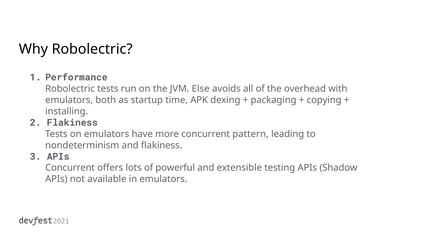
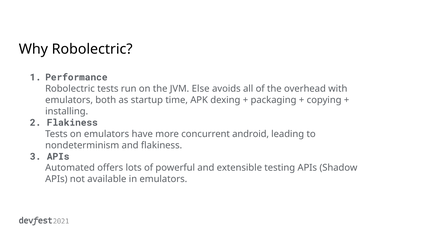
pattern: pattern -> android
Concurrent at (70, 168): Concurrent -> Automated
